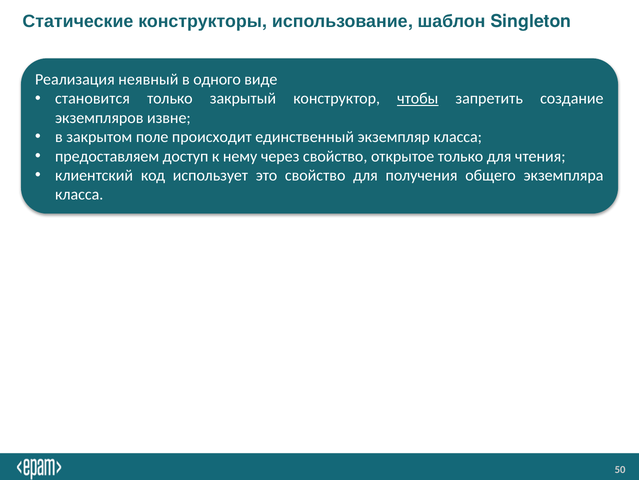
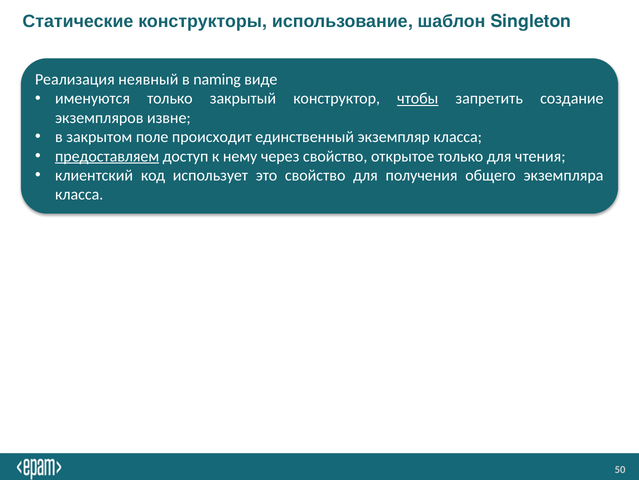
одного: одного -> naming
становится: становится -> именуются
предоставляем underline: none -> present
